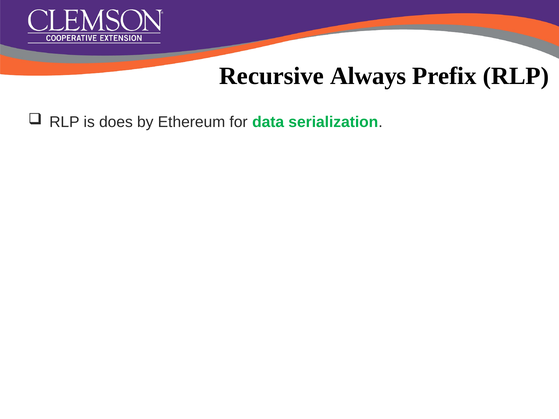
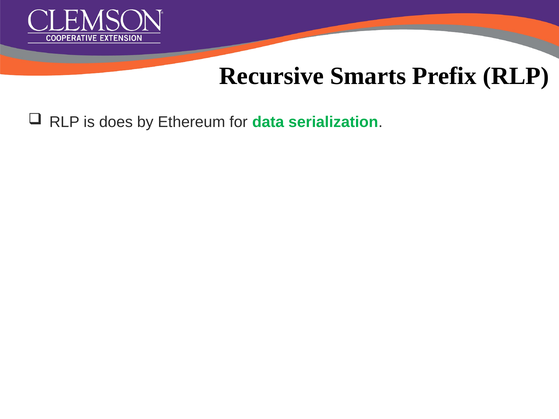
Always: Always -> Smarts
